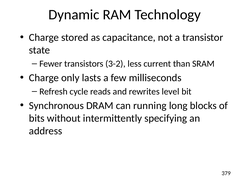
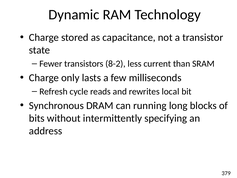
3-2: 3-2 -> 8-2
level: level -> local
